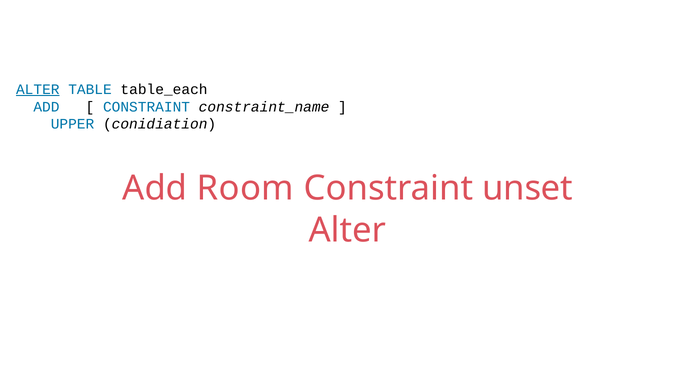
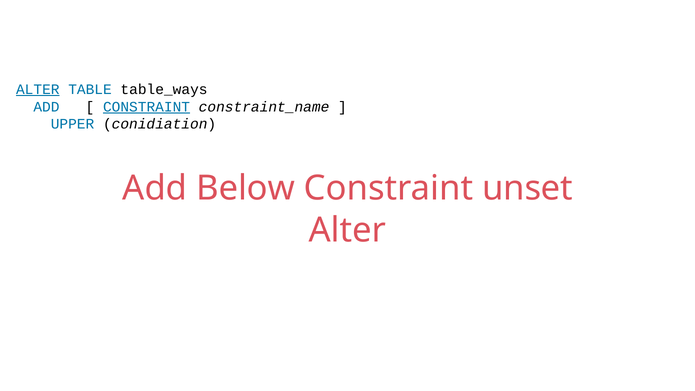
table_each: table_each -> table_ways
CONSTRAINT at (147, 107) underline: none -> present
Room: Room -> Below
